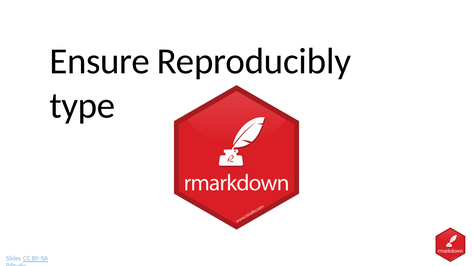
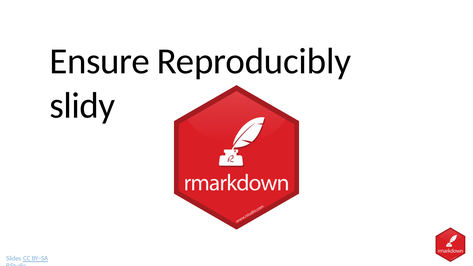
type: type -> slidy
